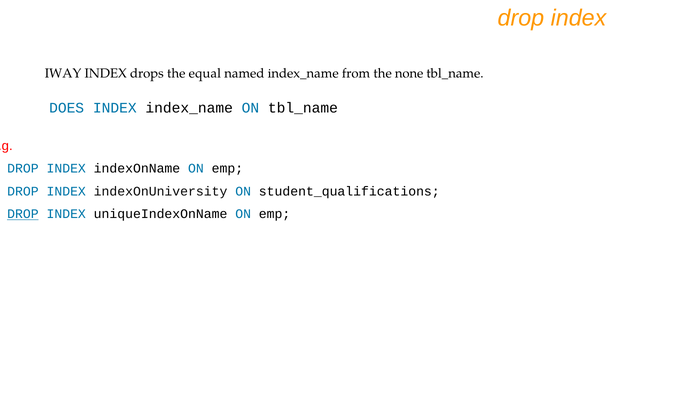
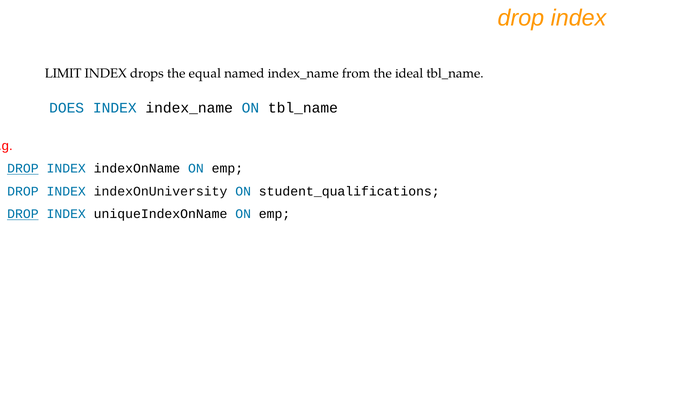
IWAY: IWAY -> LIMIT
none: none -> ideal
DROP at (23, 169) underline: none -> present
